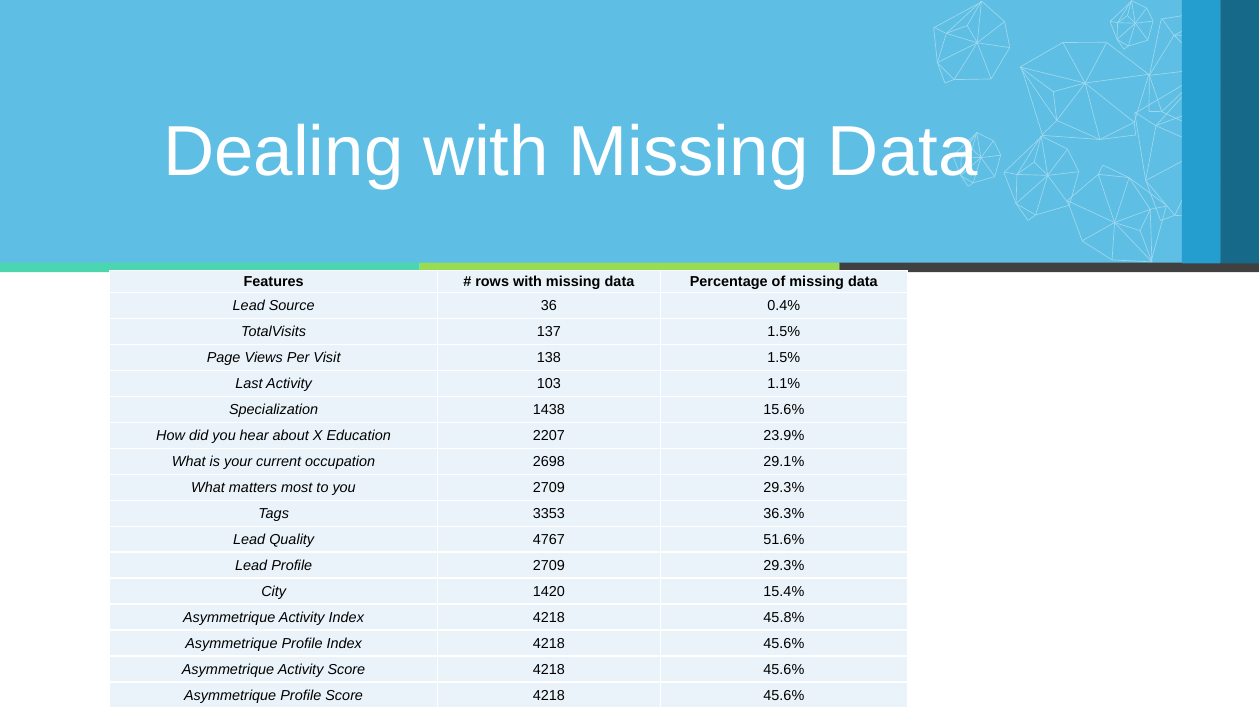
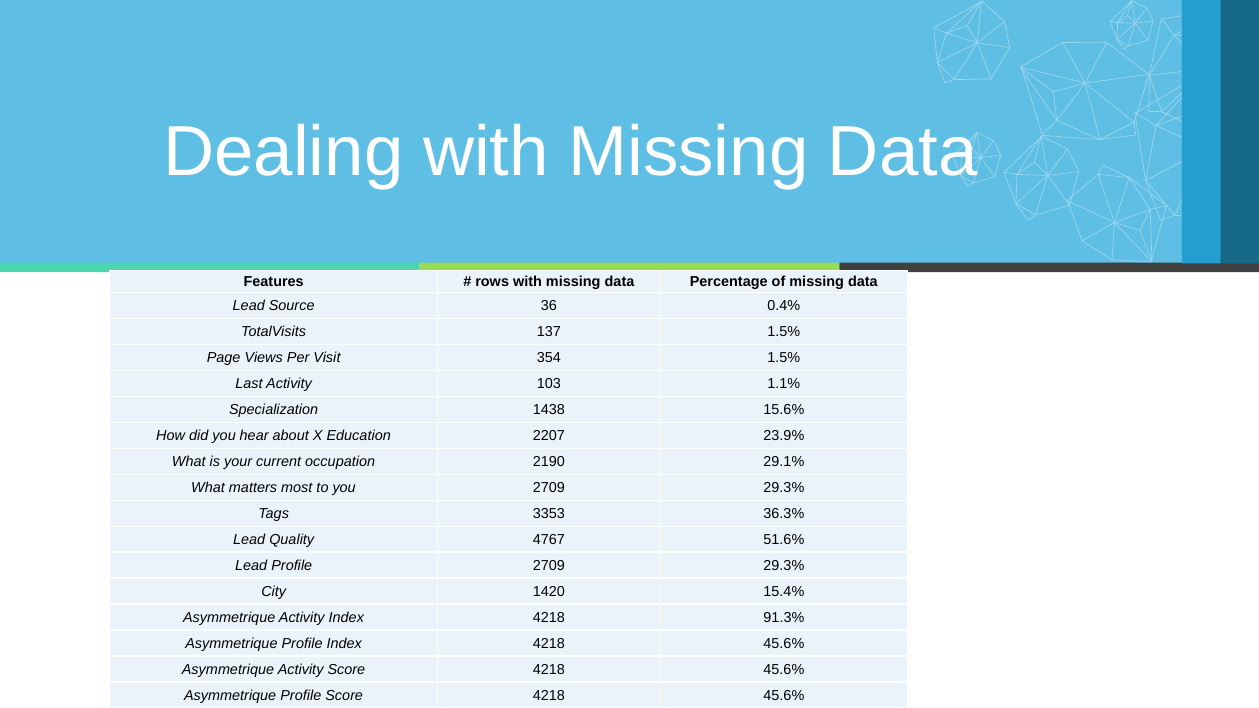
138: 138 -> 354
2698: 2698 -> 2190
45.8%: 45.8% -> 91.3%
